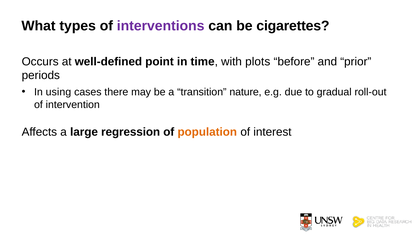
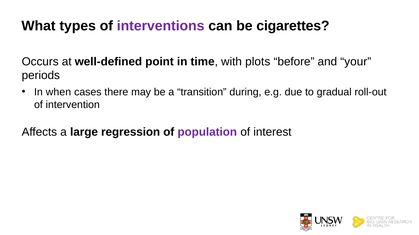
prior: prior -> your
using: using -> when
nature: nature -> during
population colour: orange -> purple
